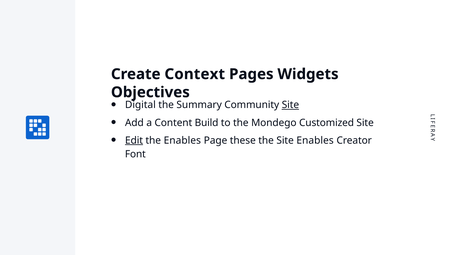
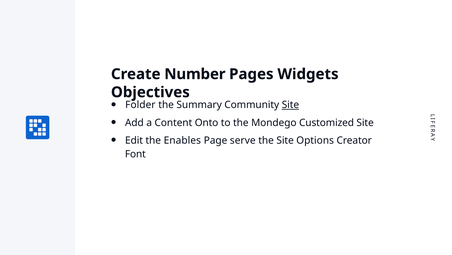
Context: Context -> Number
Digital: Digital -> Folder
Build: Build -> Onto
Edit underline: present -> none
these: these -> serve
Site Enables: Enables -> Options
